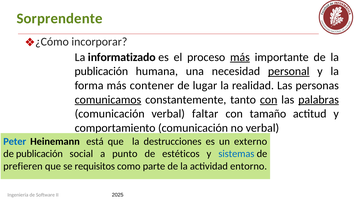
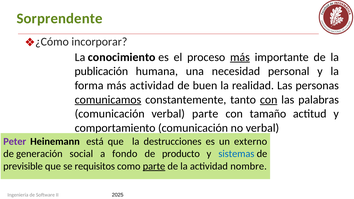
informatizado: informatizado -> conocimiento
personal underline: present -> none
más contener: contener -> actividad
lugar: lugar -> buen
palabras underline: present -> none
verbal faltar: faltar -> parte
Peter colour: blue -> purple
de publicación: publicación -> generación
punto: punto -> fondo
estéticos: estéticos -> producto
prefieren: prefieren -> previsible
parte at (154, 166) underline: none -> present
entorno: entorno -> nombre
